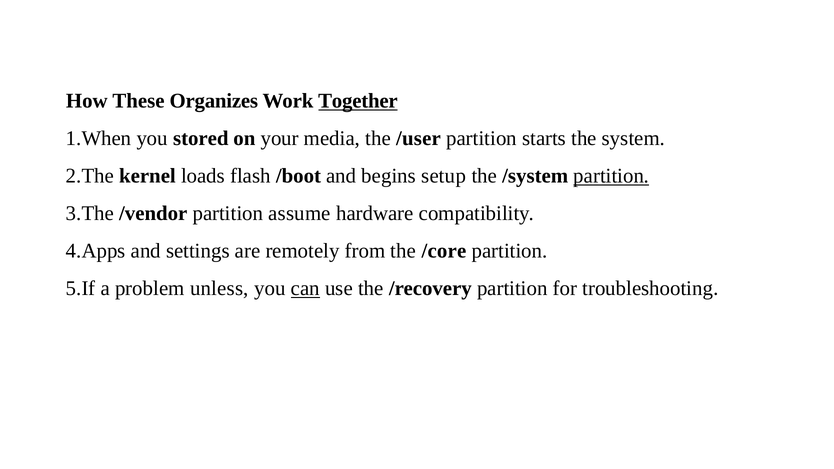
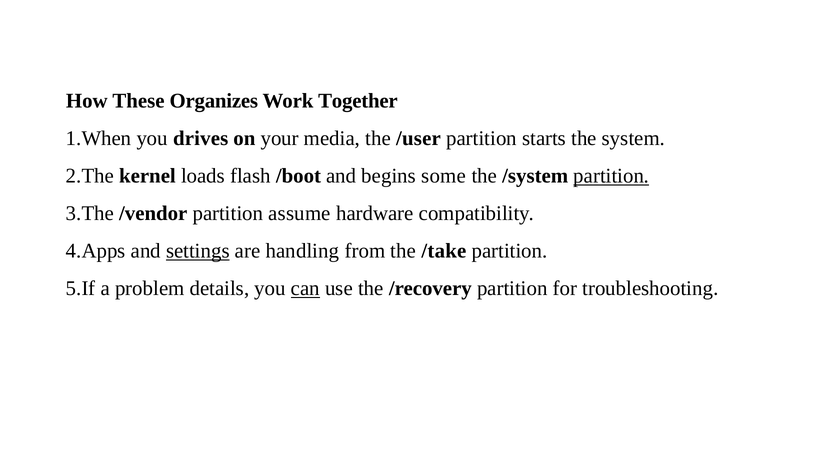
Together underline: present -> none
stored: stored -> drives
setup: setup -> some
settings underline: none -> present
remotely: remotely -> handling
/core: /core -> /take
unless: unless -> details
